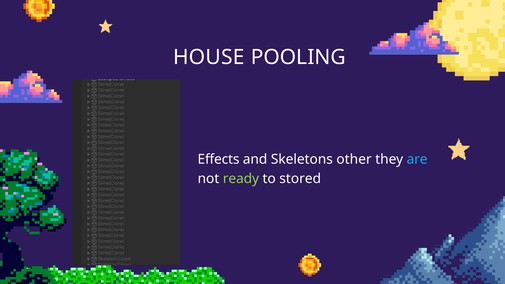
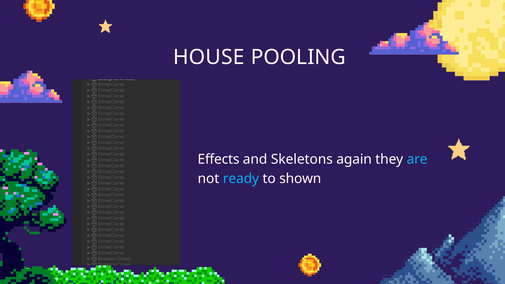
other: other -> again
ready colour: light green -> light blue
stored: stored -> shown
